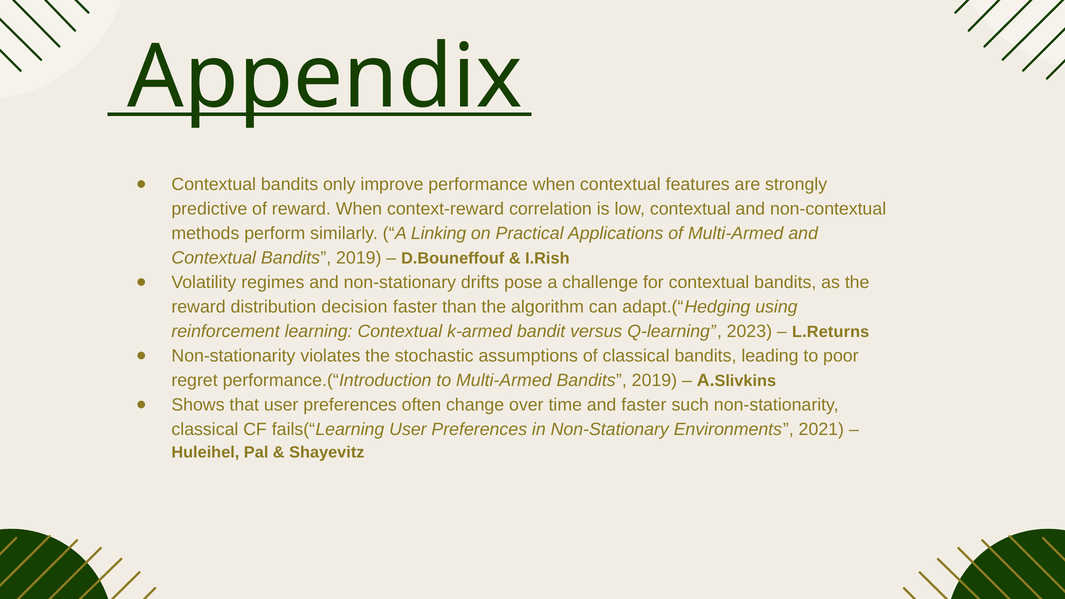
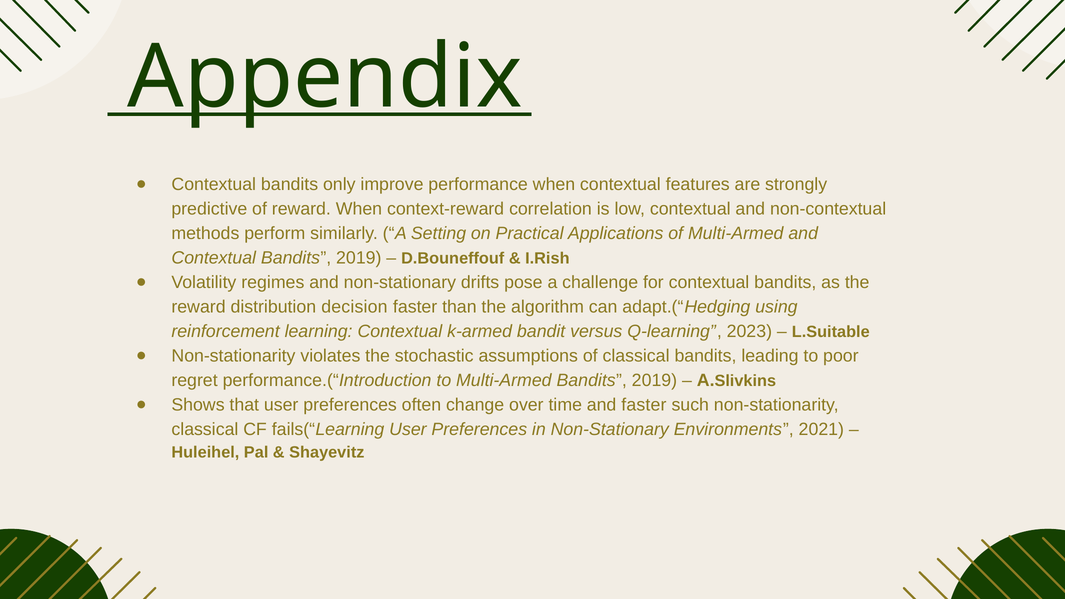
Linking: Linking -> Setting
L.Returns: L.Returns -> L.Suitable
